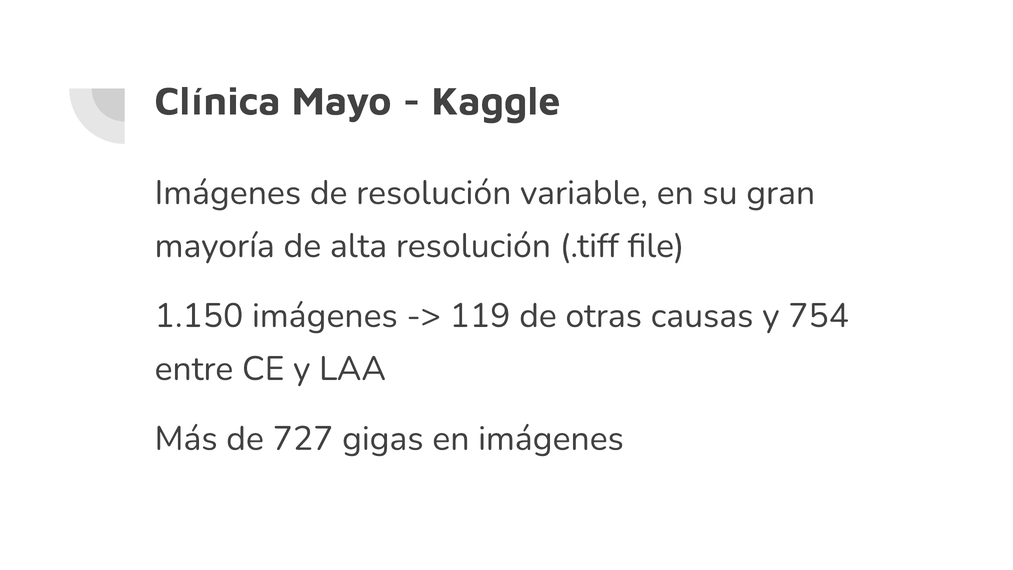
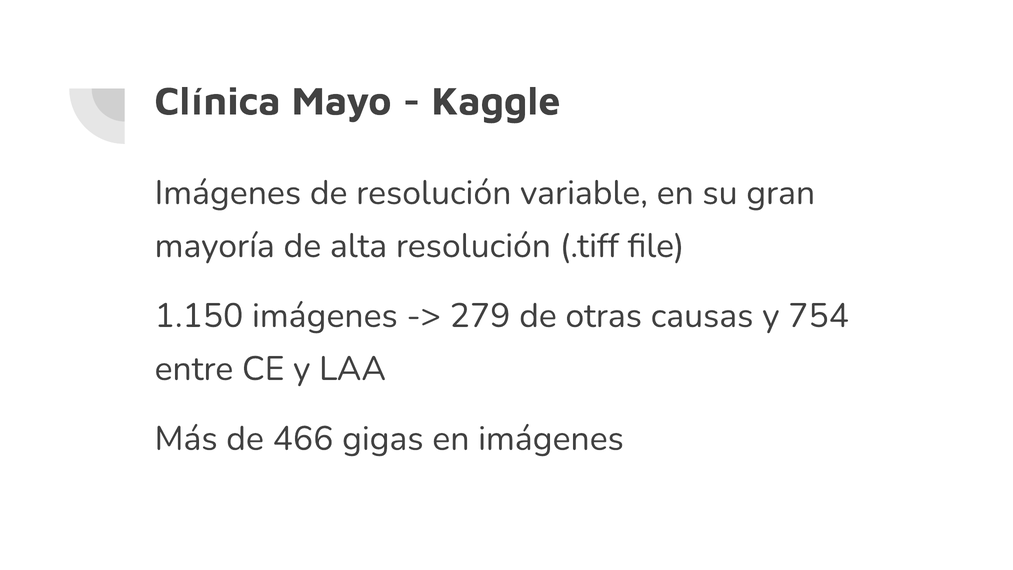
119: 119 -> 279
727: 727 -> 466
